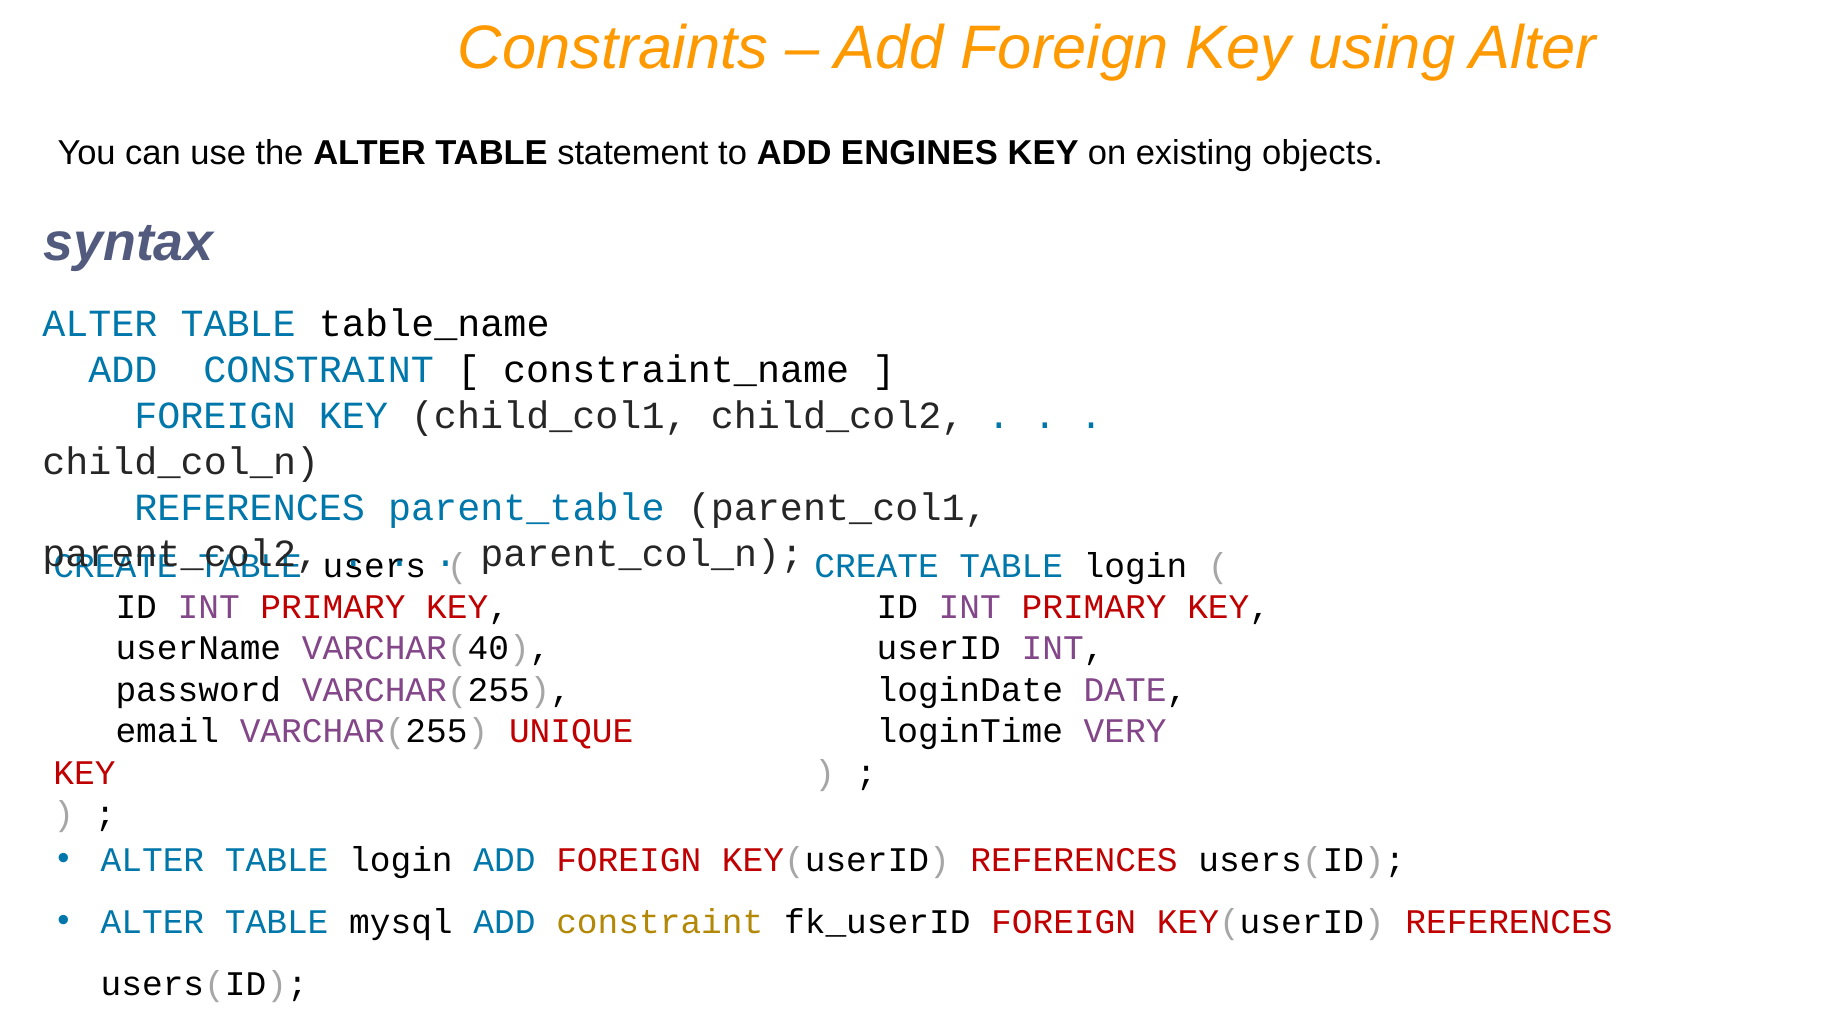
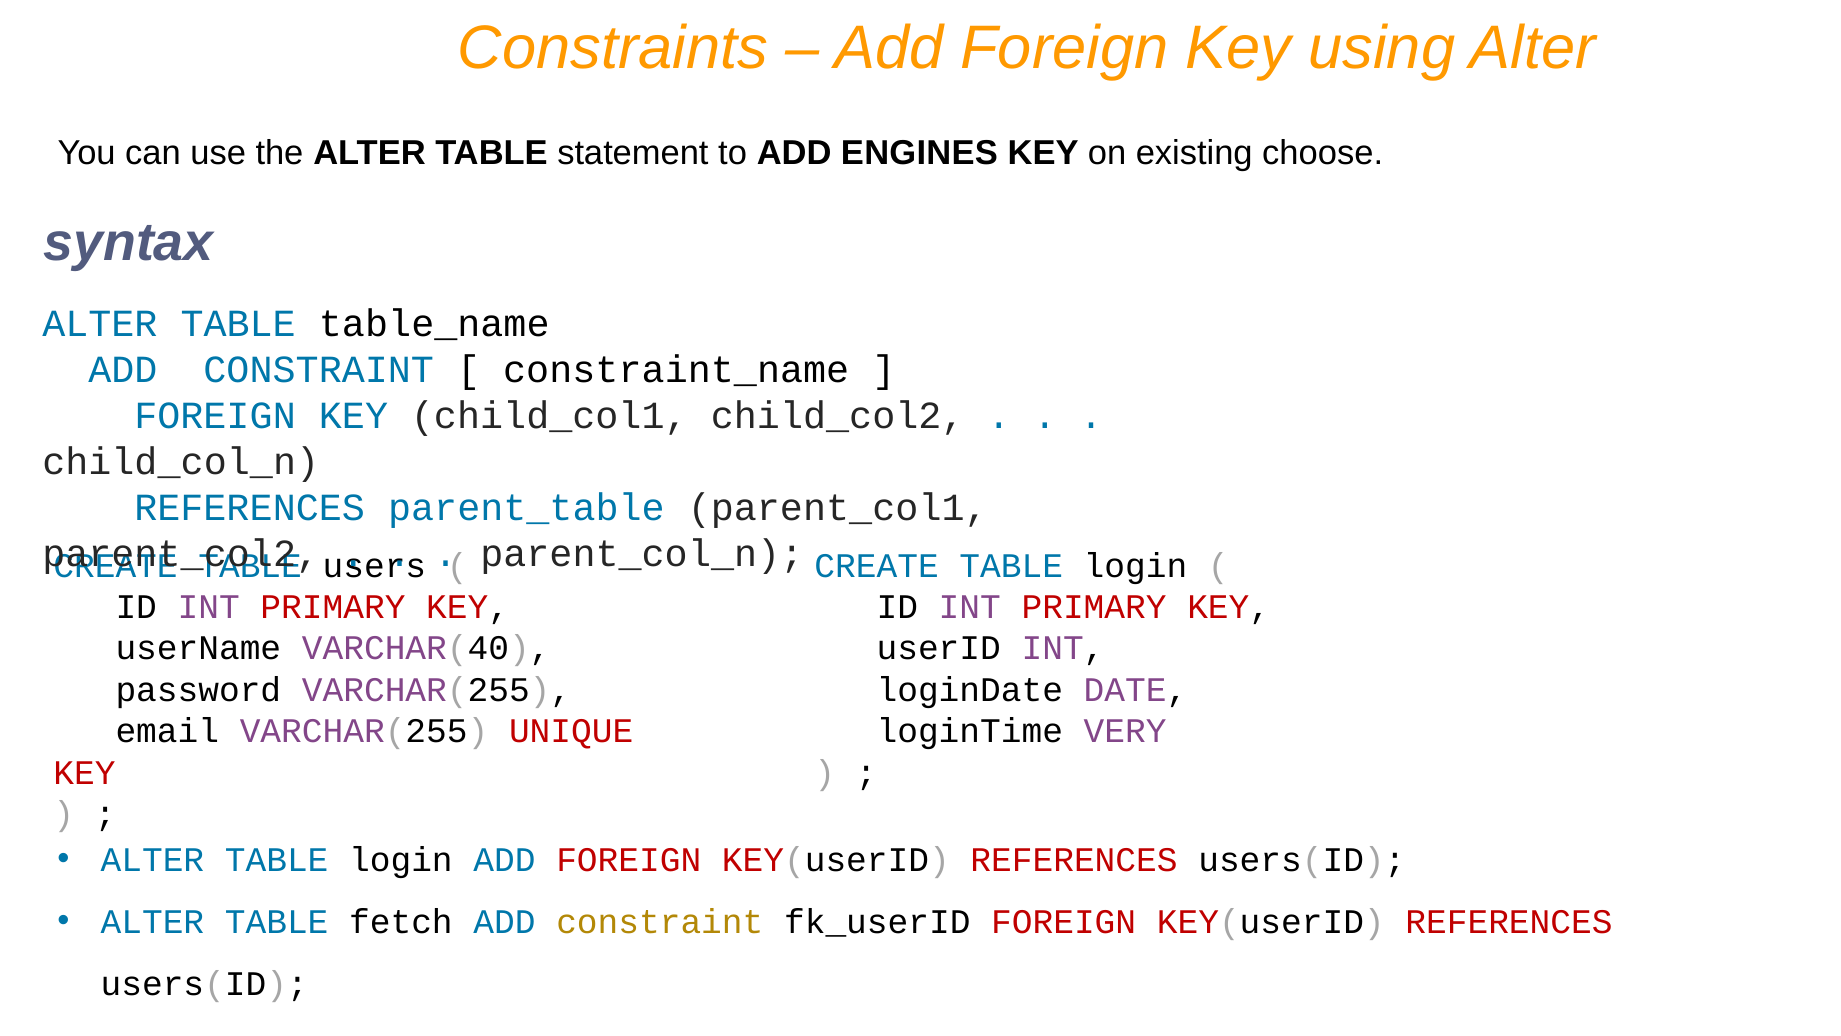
objects: objects -> choose
mysql: mysql -> fetch
